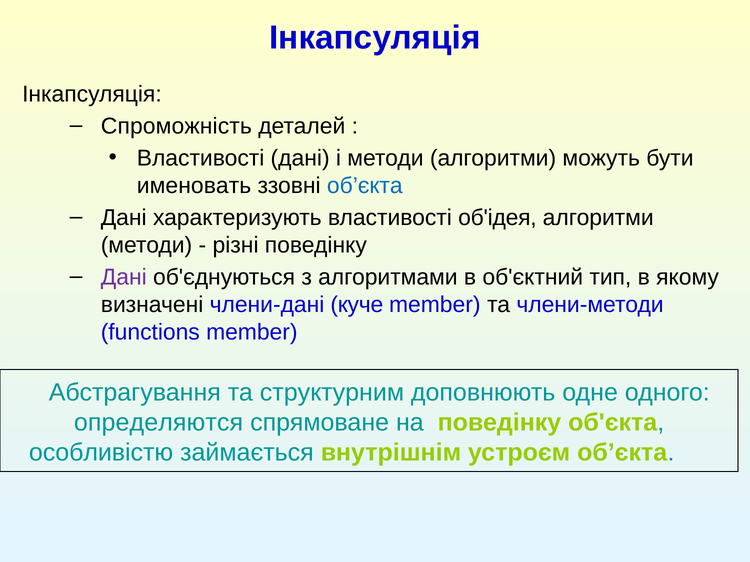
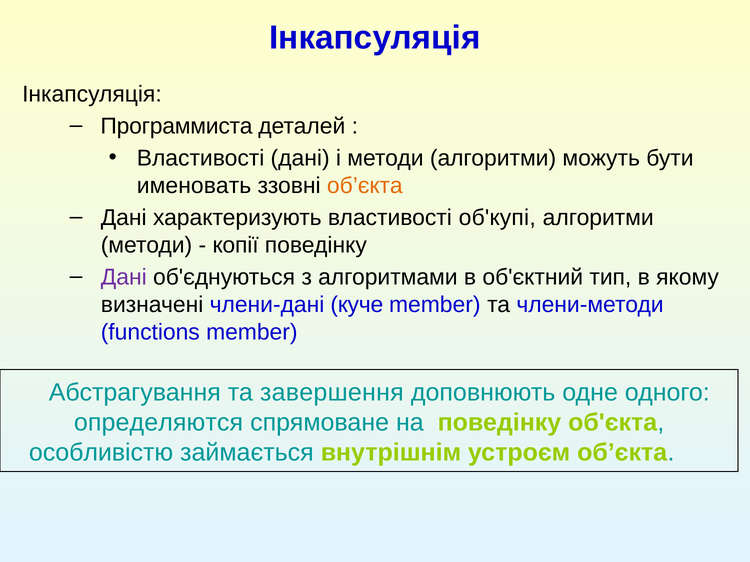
Спроможність: Спроможність -> Программиста
об’єкта at (365, 186) colour: blue -> orange
об'ідея: об'ідея -> об'купі
різні: різні -> копії
структурним: структурним -> завершення
